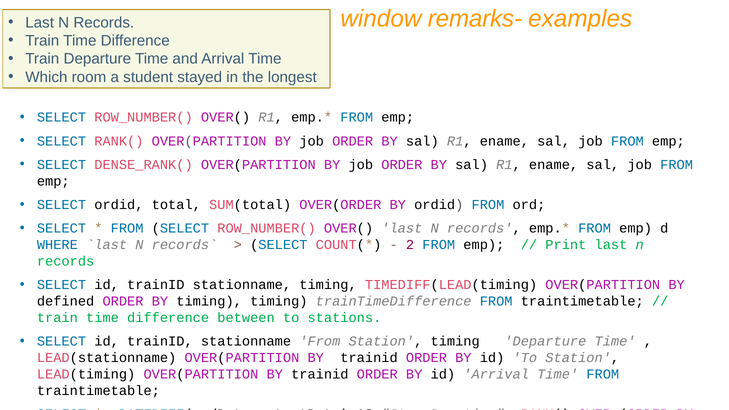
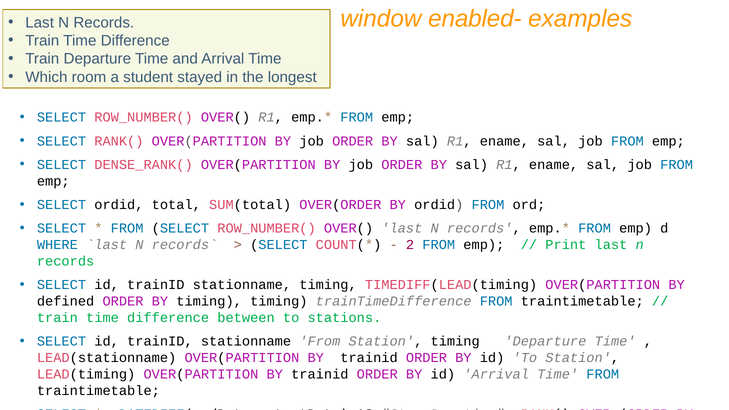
remarks-: remarks- -> enabled-
